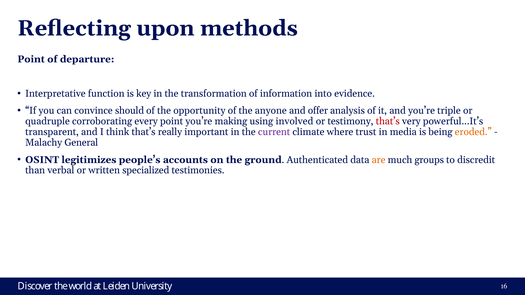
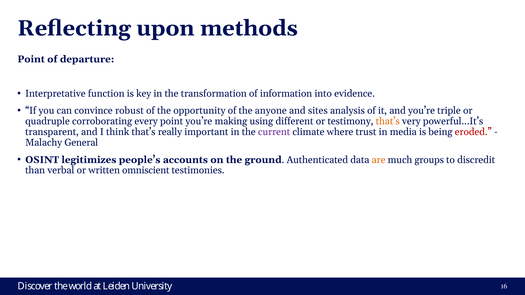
should: should -> robust
offer: offer -> sites
involved: involved -> different
that’s at (388, 121) colour: red -> orange
eroded colour: orange -> red
specialized: specialized -> omniscient
